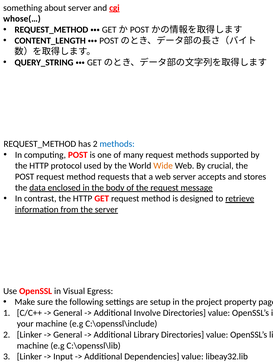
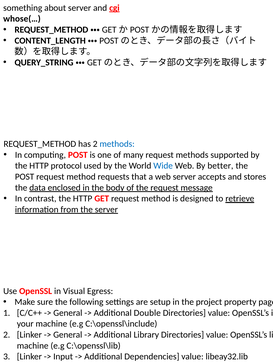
Wide colour: orange -> blue
crucial: crucial -> better
Involve: Involve -> Double
